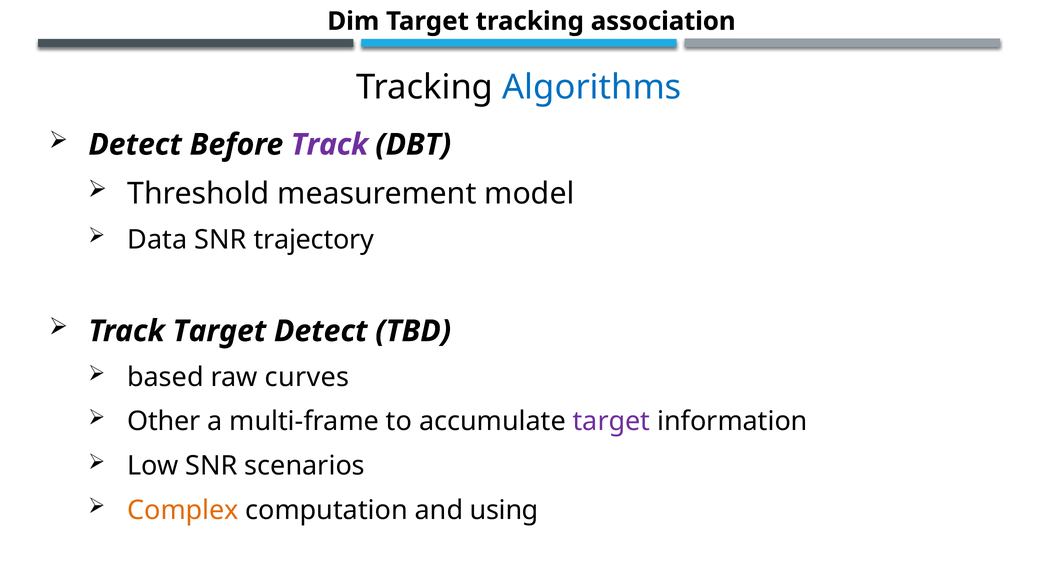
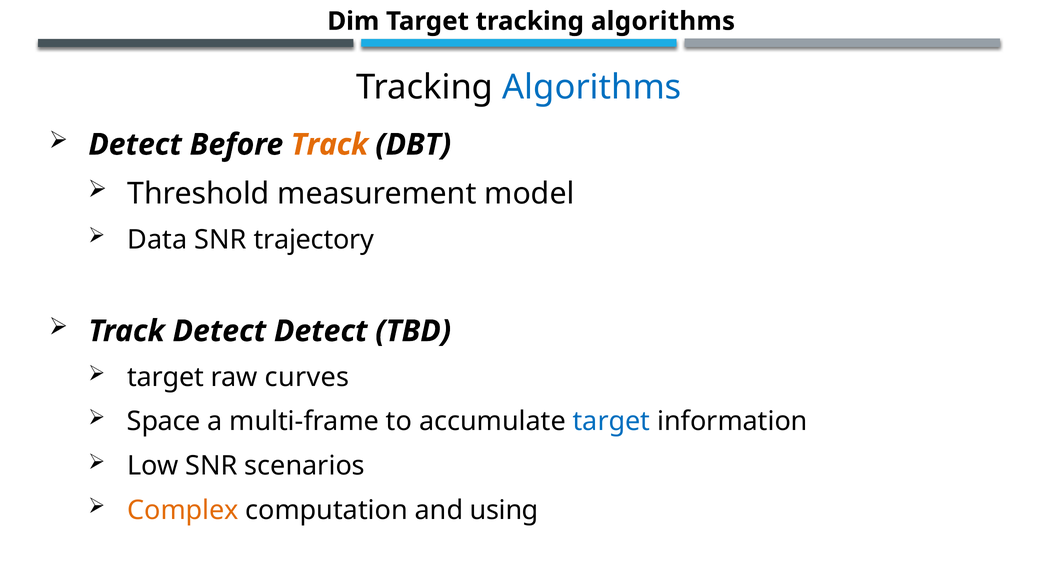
Target tracking association: association -> algorithms
Track at (329, 145) colour: purple -> orange
Track Target: Target -> Detect
based at (165, 377): based -> target
Other: Other -> Space
target at (612, 421) colour: purple -> blue
